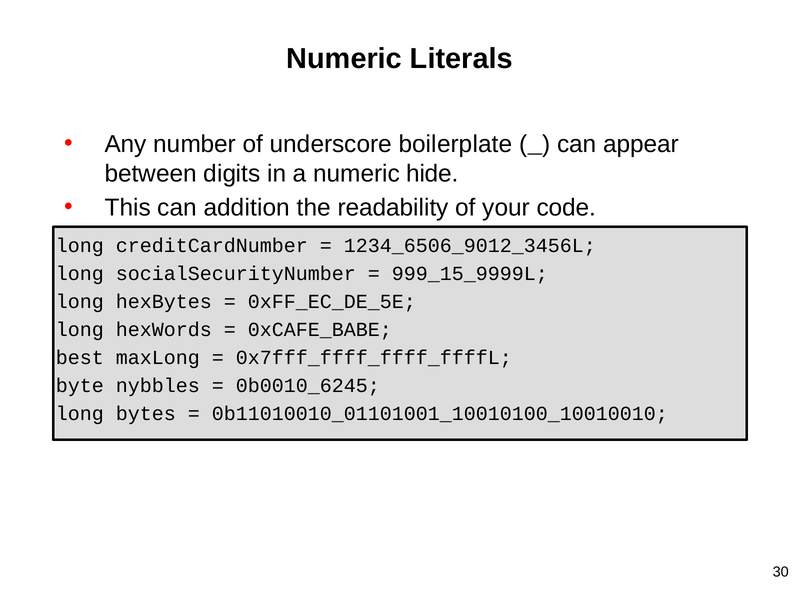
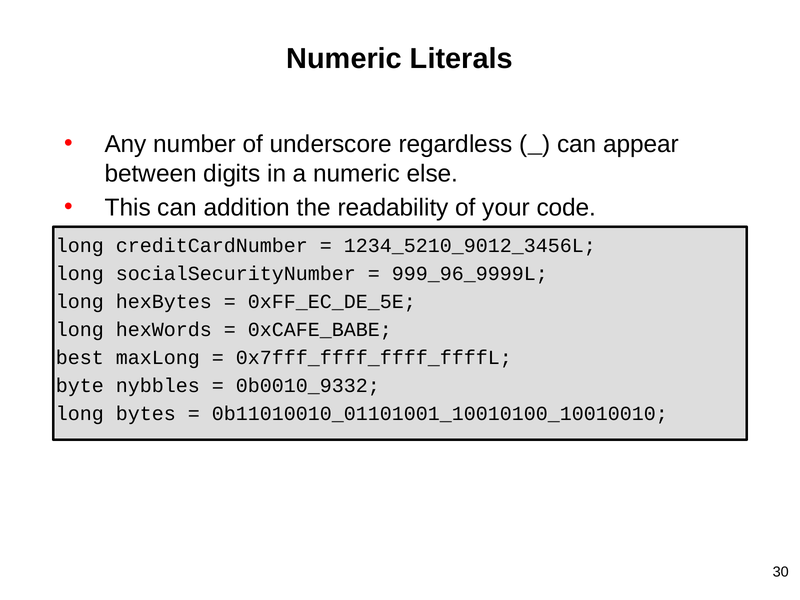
boilerplate: boilerplate -> regardless
hide: hide -> else
1234_6506_9012_3456L: 1234_6506_9012_3456L -> 1234_5210_9012_3456L
999_15_9999L: 999_15_9999L -> 999_96_9999L
0b0010_6245: 0b0010_6245 -> 0b0010_9332
